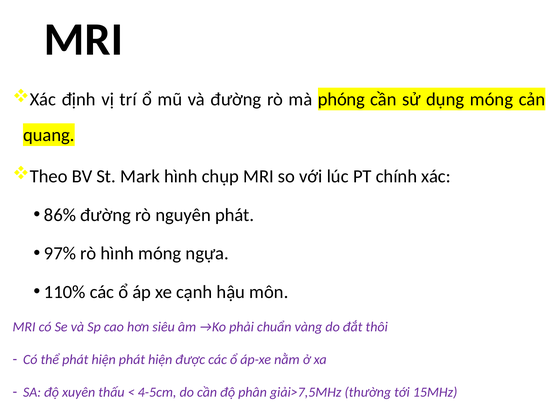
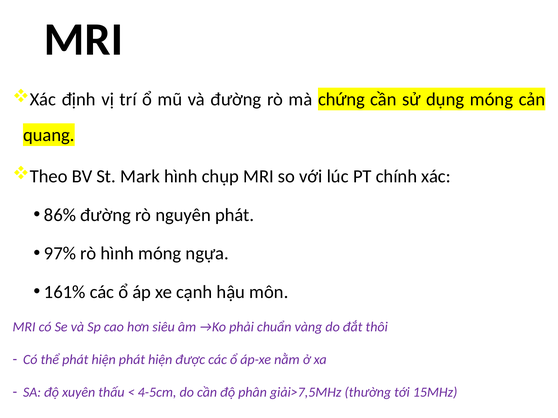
phóng: phóng -> chứng
110%: 110% -> 161%
